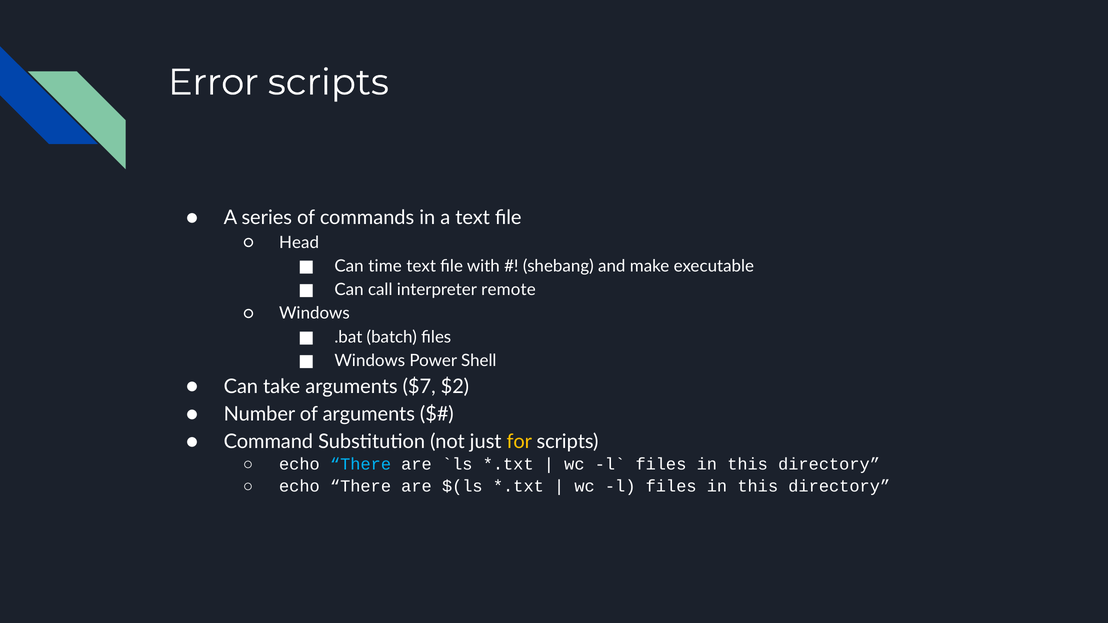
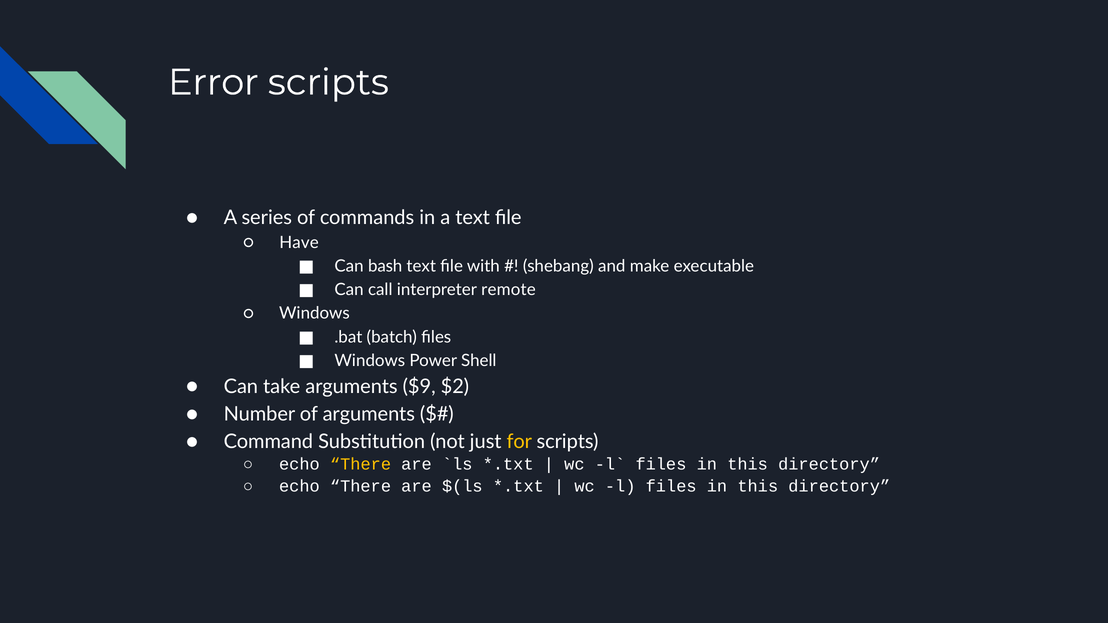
Head: Head -> Have
time: time -> bash
$7: $7 -> $9
There at (361, 464) colour: light blue -> yellow
